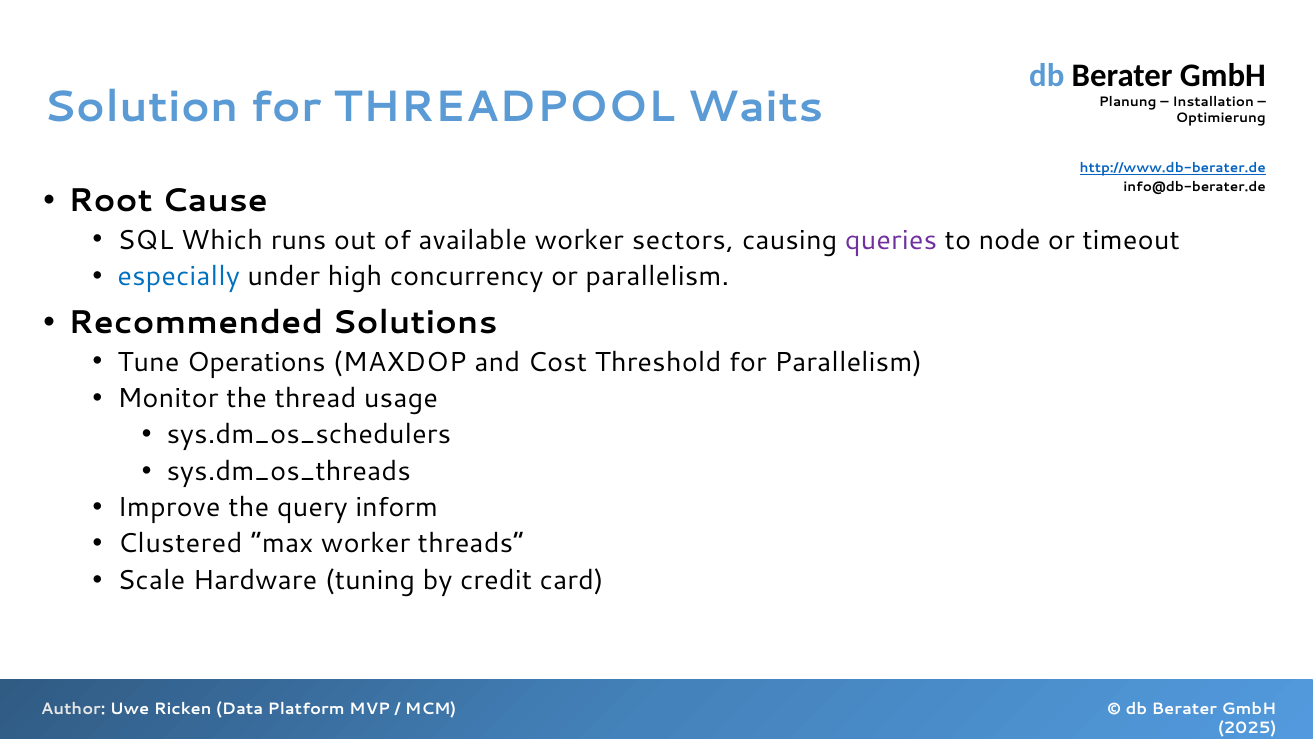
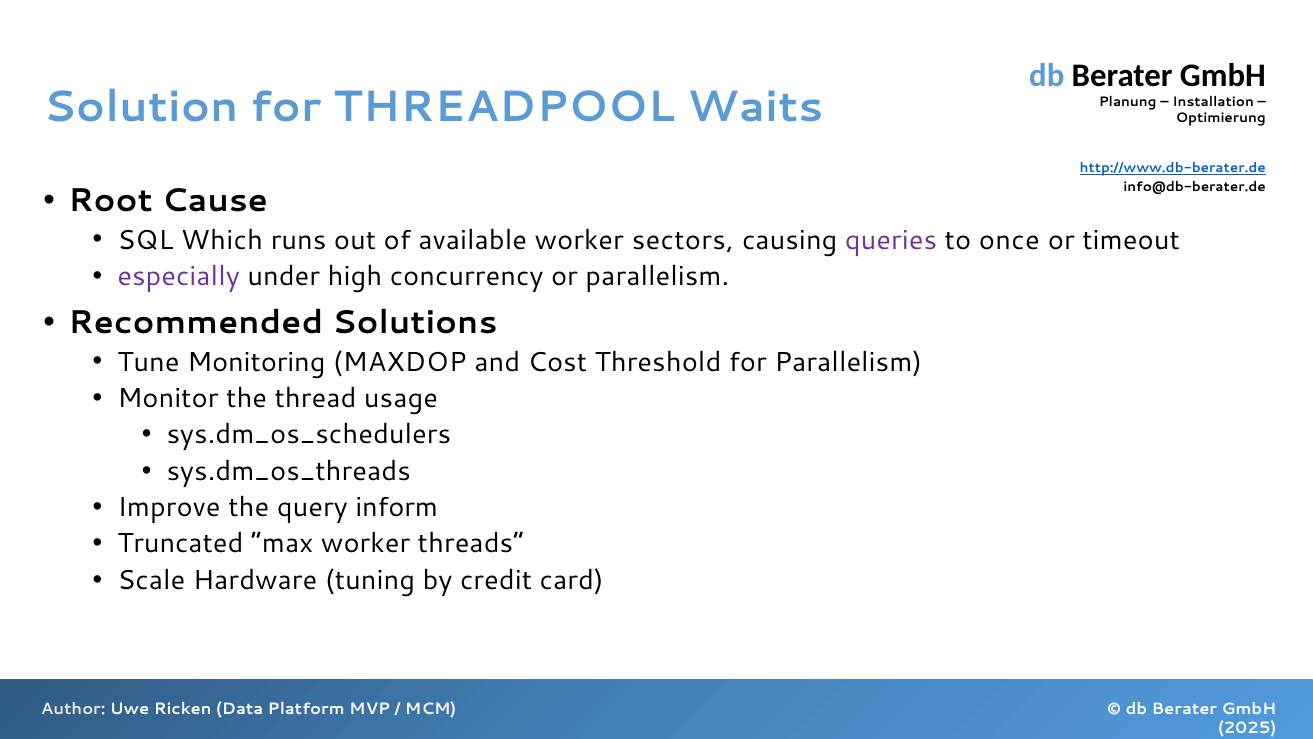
node: node -> once
especially colour: blue -> purple
Operations: Operations -> Monitoring
Clustered: Clustered -> Truncated
